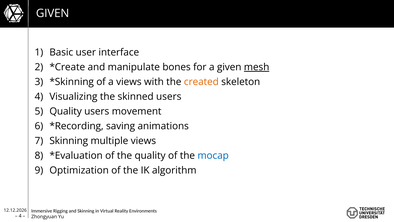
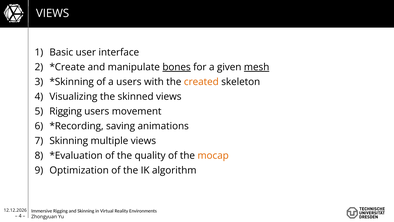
GIVEN at (53, 13): GIVEN -> VIEWS
bones underline: none -> present
a views: views -> users
skinned users: users -> views
Quality at (66, 111): Quality -> Rigging
mocap colour: blue -> orange
